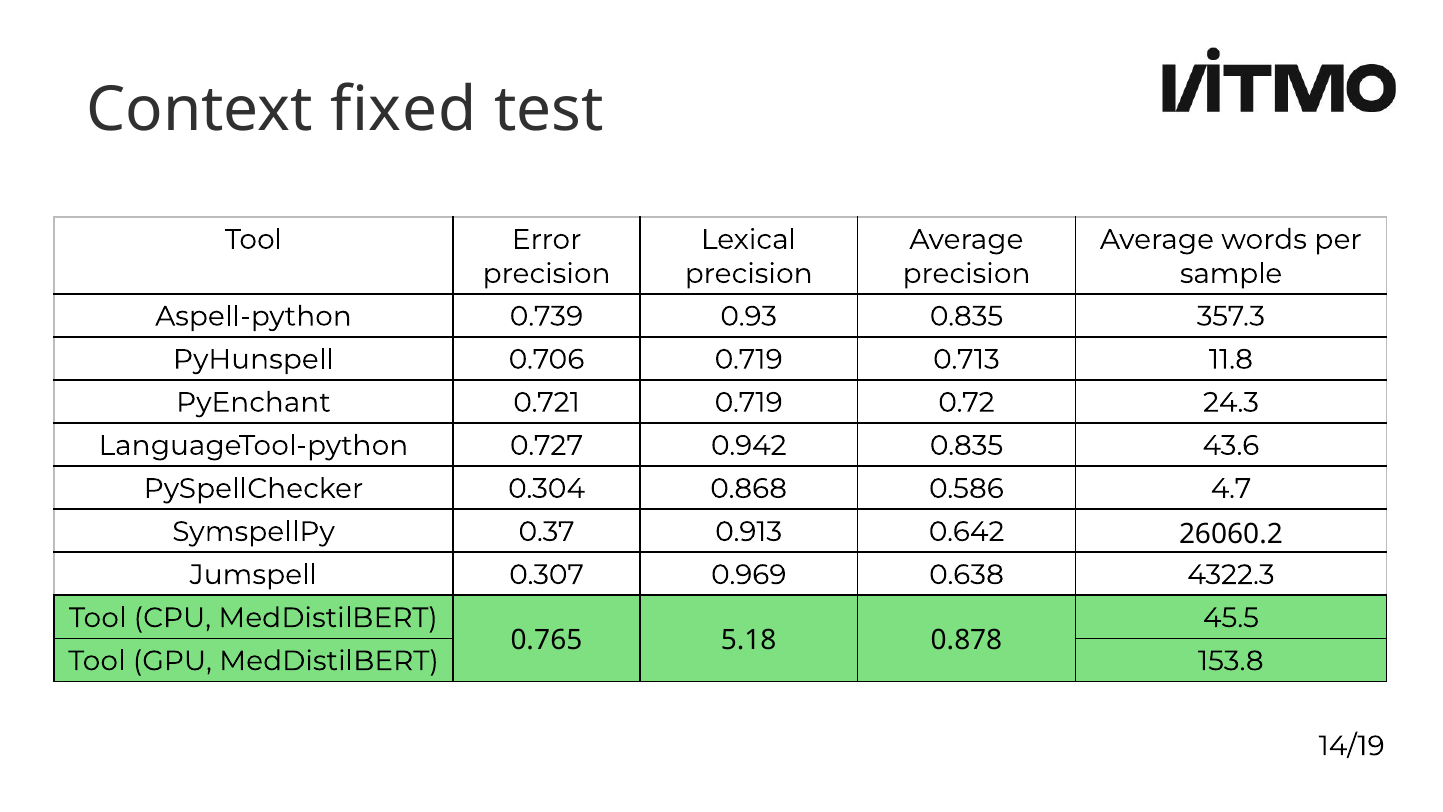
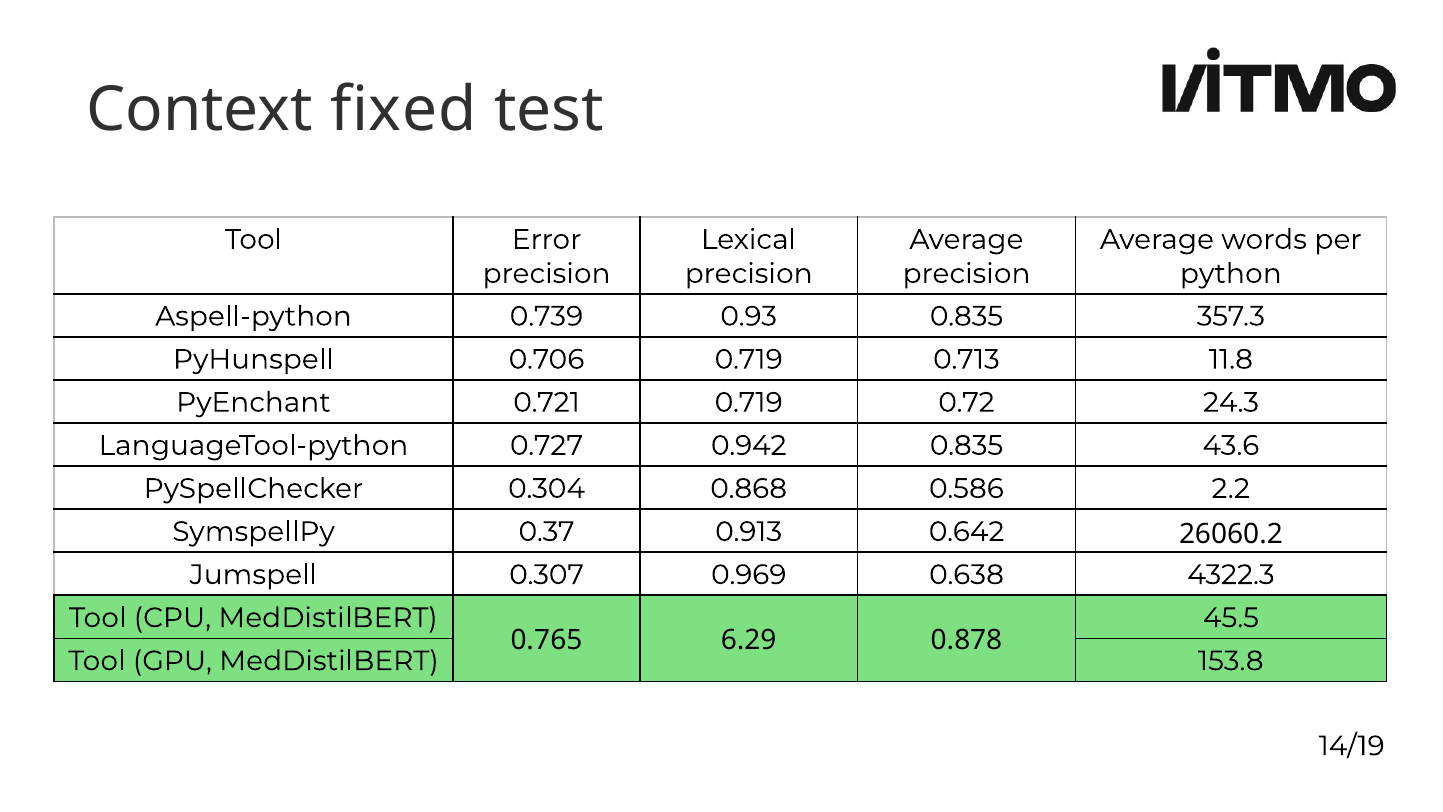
sample: sample -> python
4.7: 4.7 -> 2.2
5.18: 5.18 -> 6.29
